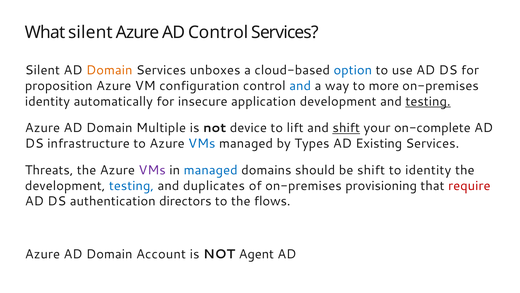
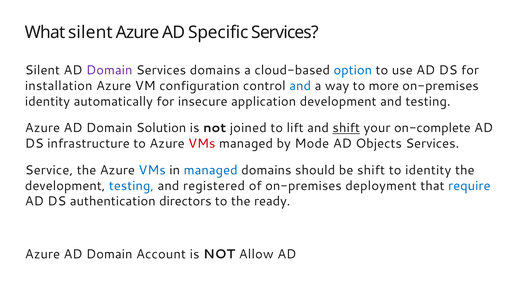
AD Control: Control -> Specific
Domain at (109, 70) colour: orange -> purple
Services unboxes: unboxes -> domains
proposition: proposition -> installation
testing at (428, 101) underline: present -> none
Multiple: Multiple -> Solution
device: device -> joined
VMs at (202, 143) colour: blue -> red
Types: Types -> Mode
Existing: Existing -> Objects
Threats: Threats -> Service
VMs at (152, 170) colour: purple -> blue
duplicates: duplicates -> registered
provisioning: provisioning -> deployment
require colour: red -> blue
flows: flows -> ready
Agent: Agent -> Allow
